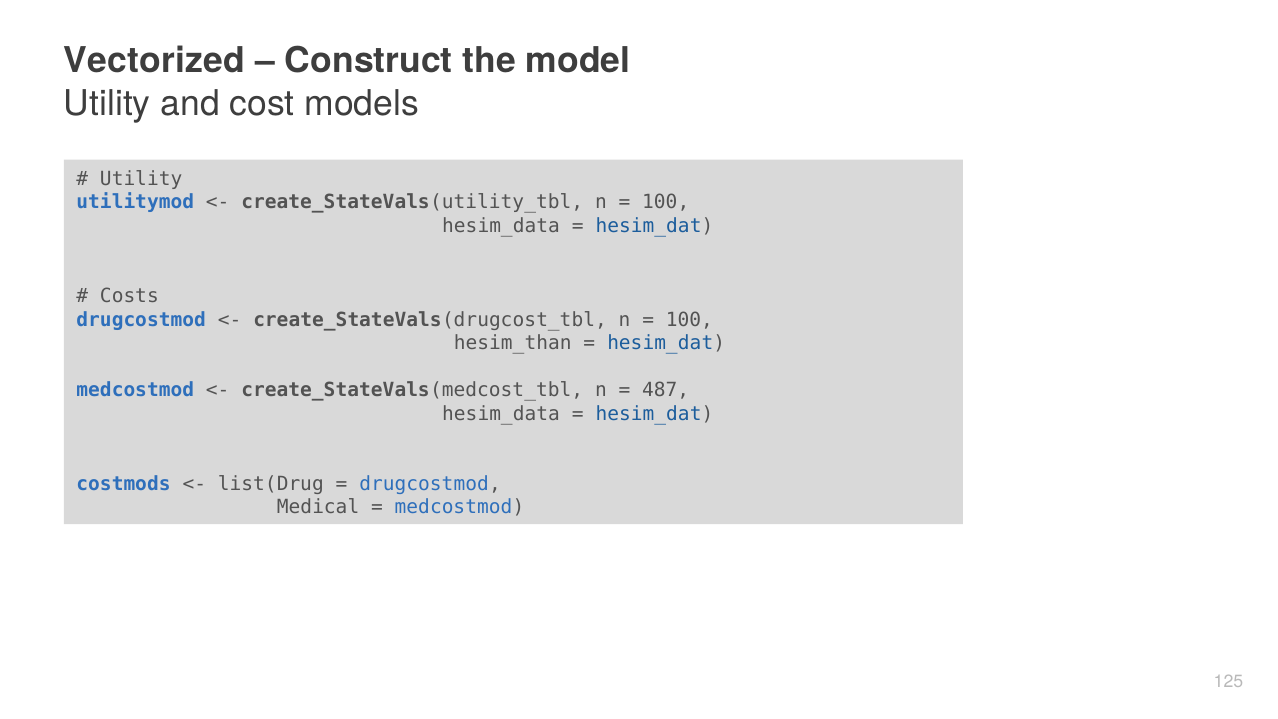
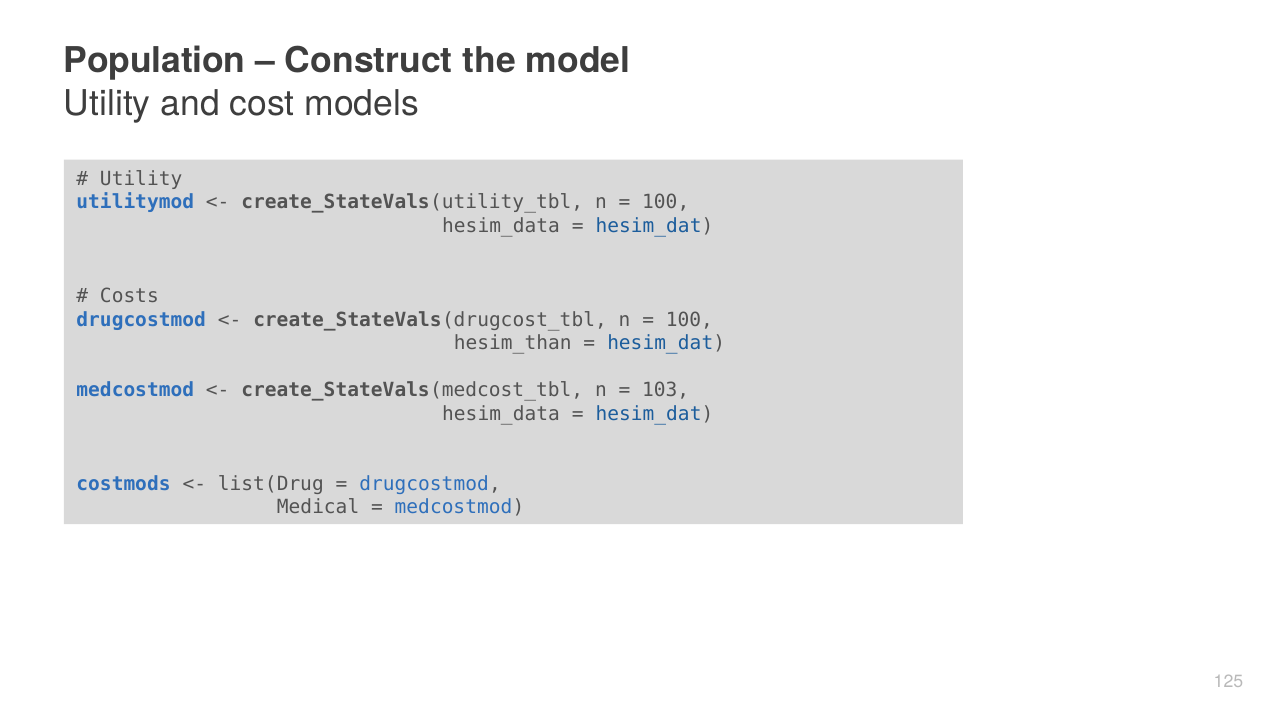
Vectorized: Vectorized -> Population
487: 487 -> 103
